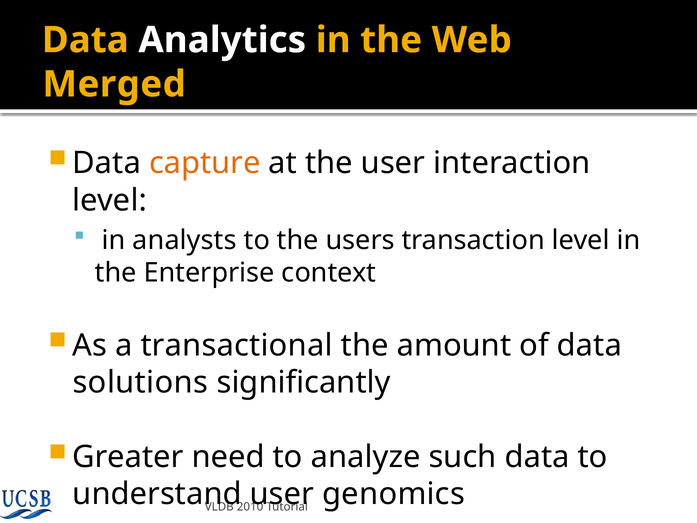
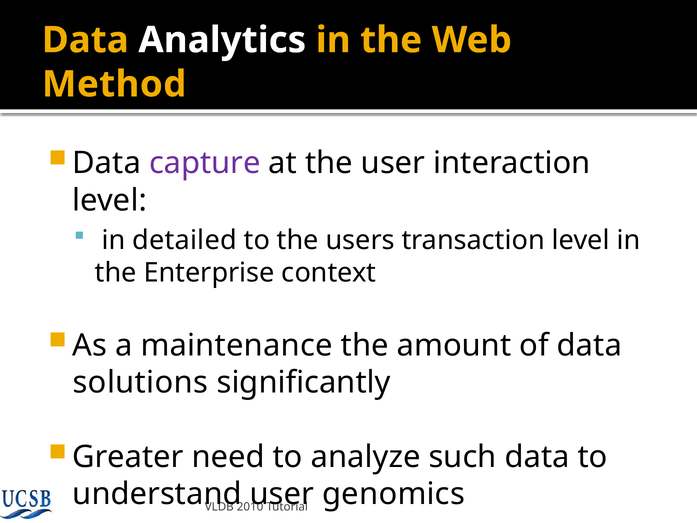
Merged: Merged -> Method
capture colour: orange -> purple
analysts: analysts -> detailed
transactional: transactional -> maintenance
